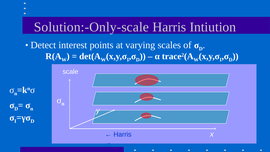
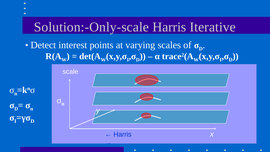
Intiution: Intiution -> Iterative
